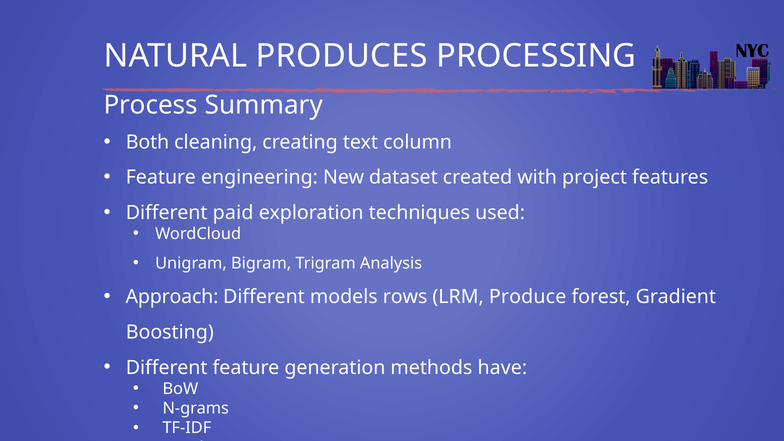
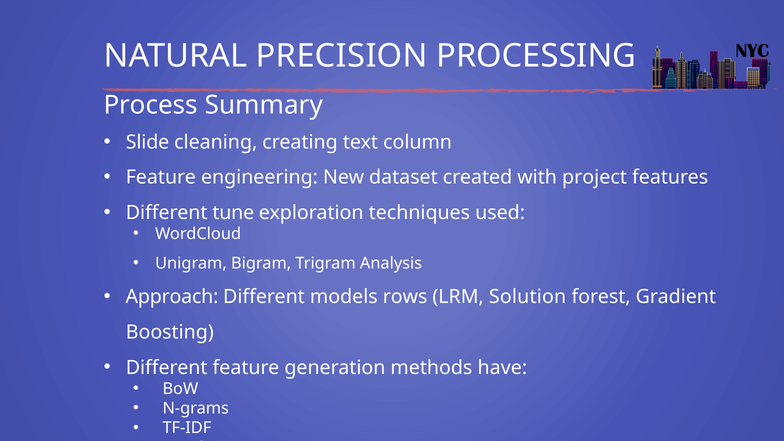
PRODUCES: PRODUCES -> PRECISION
Both: Both -> Slide
paid: paid -> tune
Produce: Produce -> Solution
